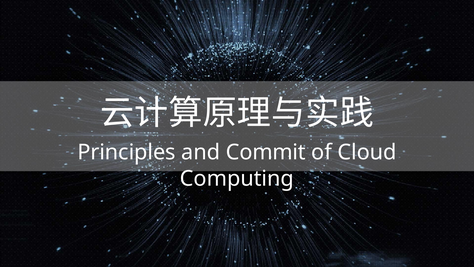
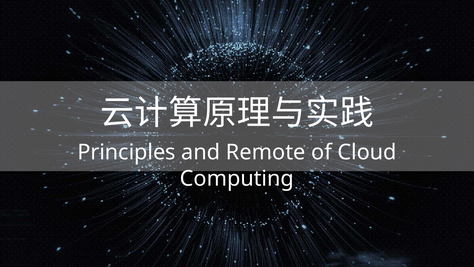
Commit: Commit -> Remote
